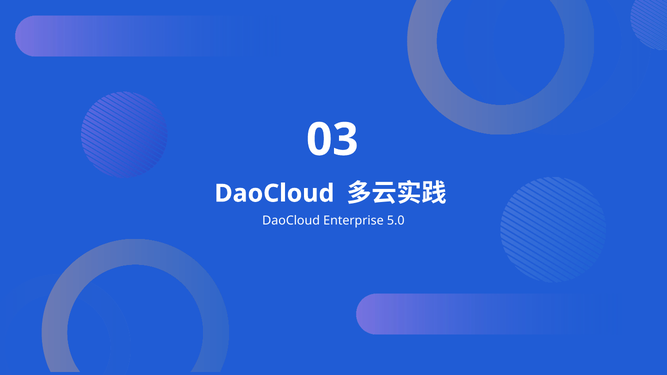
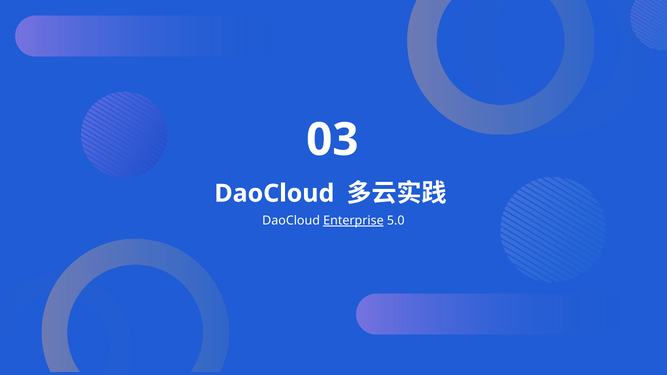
Enterprise underline: none -> present
